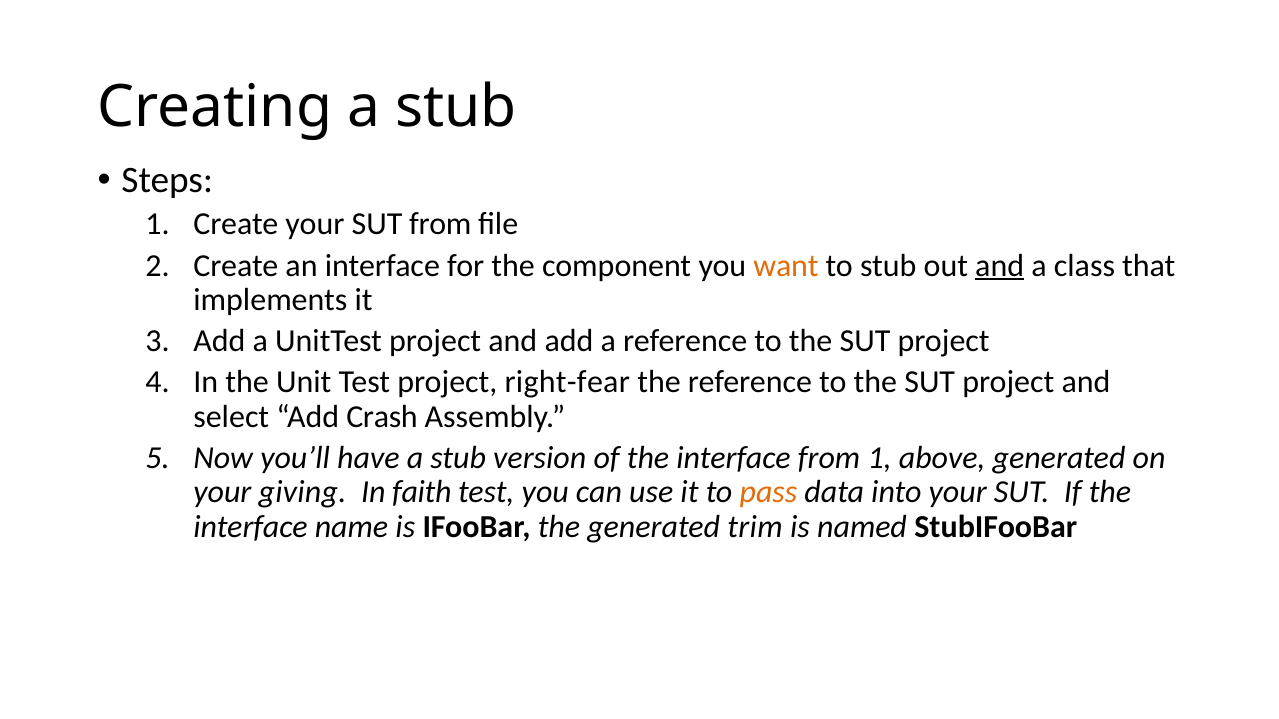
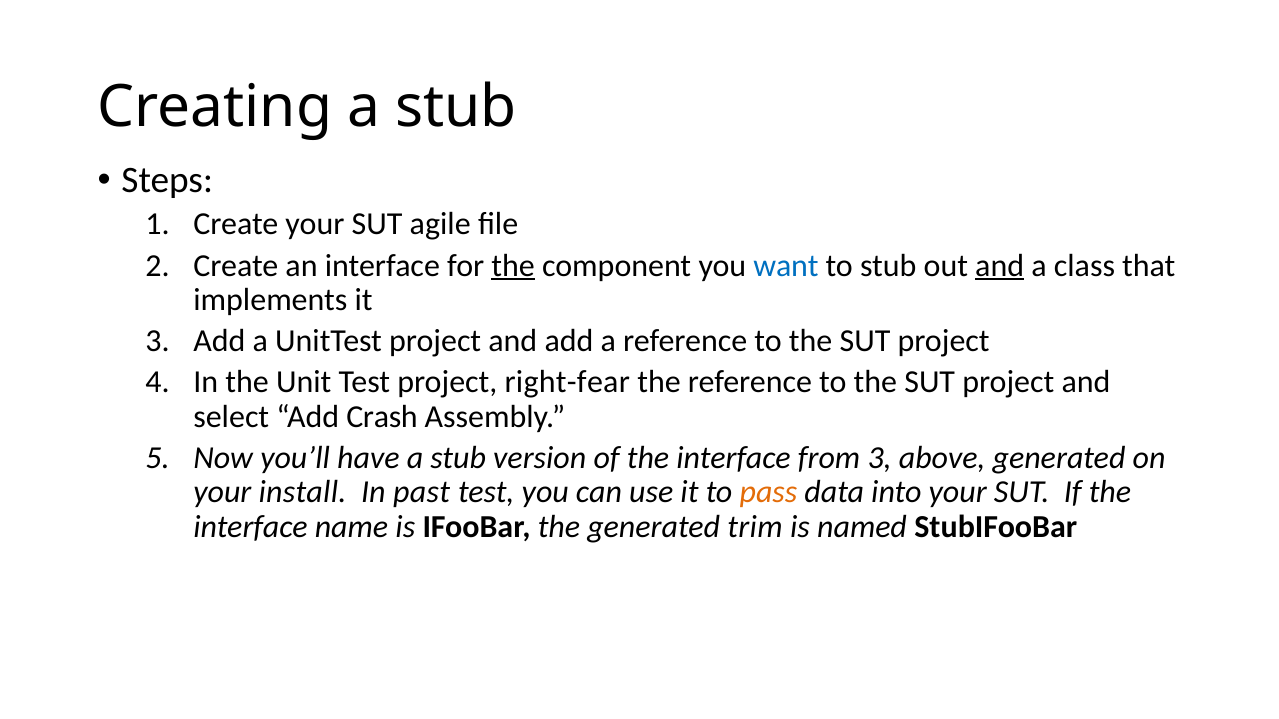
SUT from: from -> agile
the at (513, 266) underline: none -> present
want colour: orange -> blue
from 1: 1 -> 3
giving: giving -> install
faith: faith -> past
